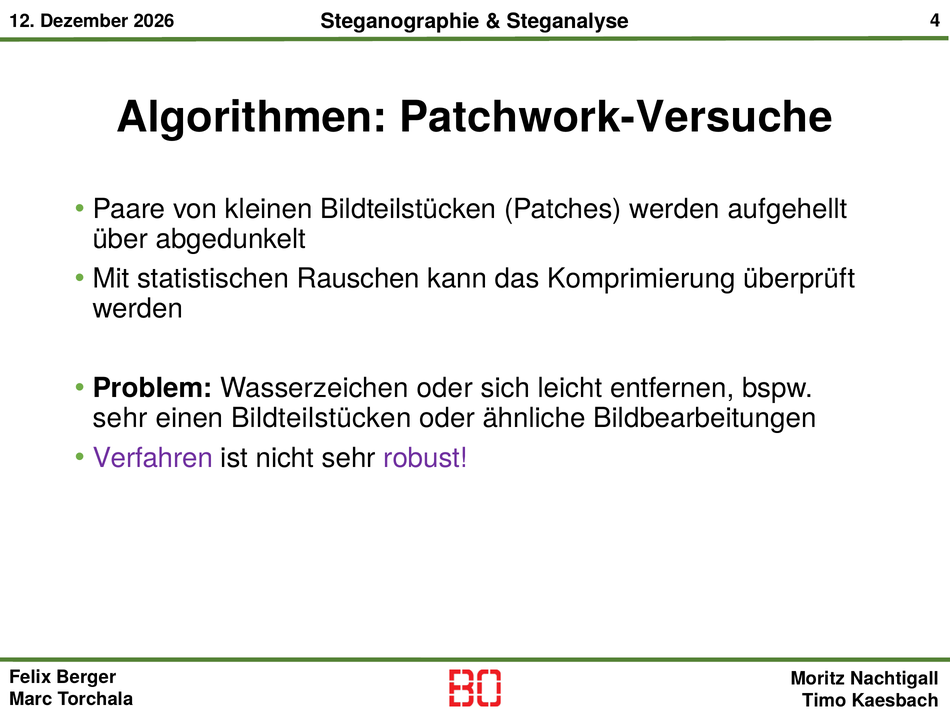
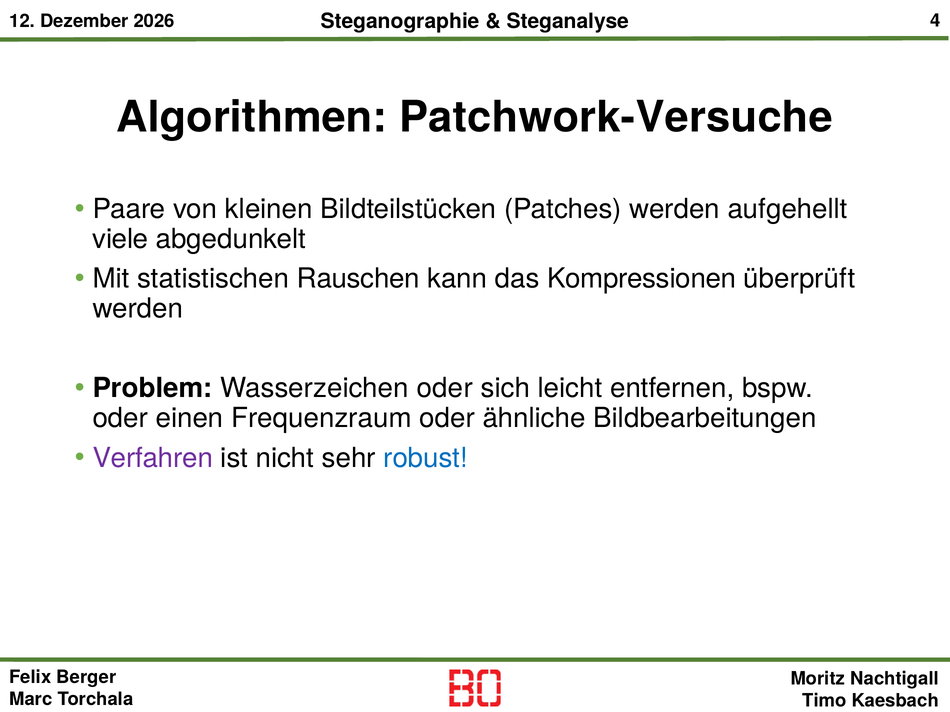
über: über -> viele
Komprimierung: Komprimierung -> Kompressionen
sehr at (120, 418): sehr -> oder
einen Bildteilstücken: Bildteilstücken -> Frequenzraum
robust colour: purple -> blue
